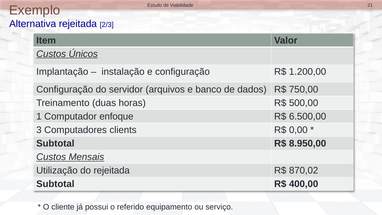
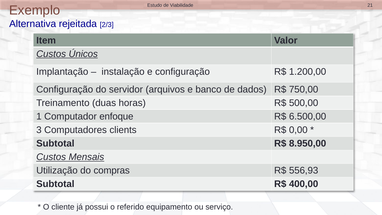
do rejeitada: rejeitada -> compras
870,02: 870,02 -> 556,93
